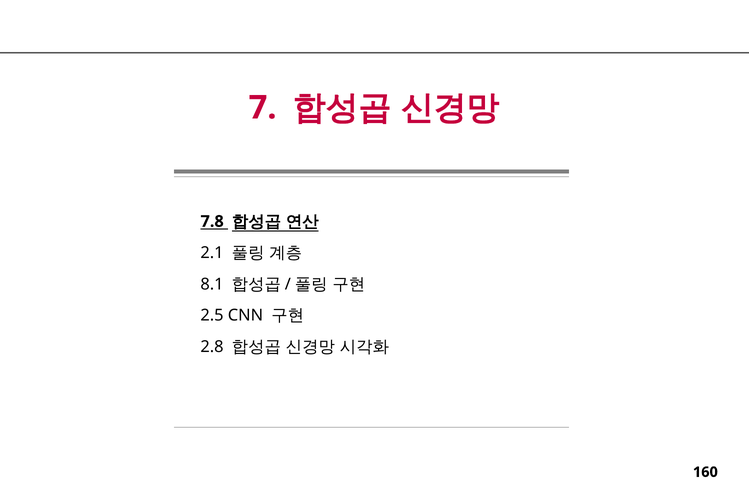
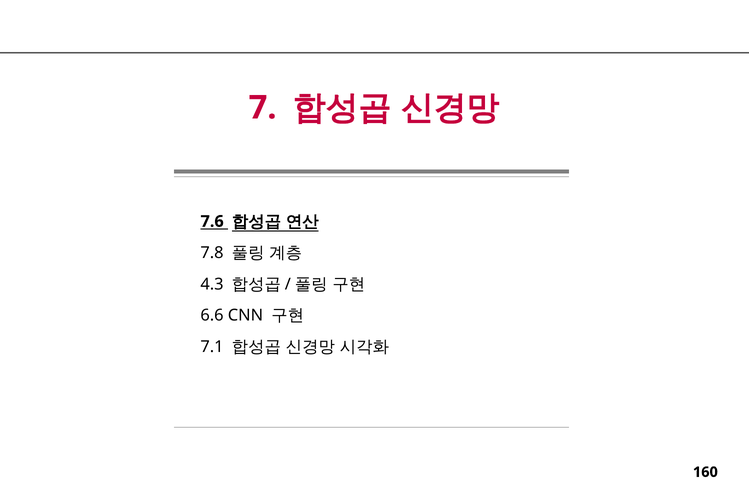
7.8: 7.8 -> 7.6
2.1: 2.1 -> 7.8
8.1: 8.1 -> 4.3
2.5: 2.5 -> 6.6
2.8: 2.8 -> 7.1
